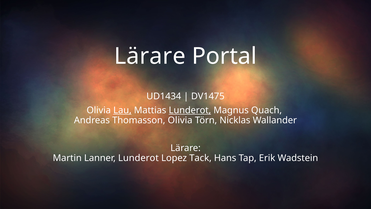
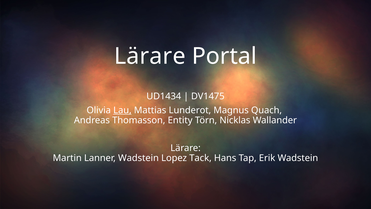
Lunderot at (190, 110) underline: present -> none
Thomasson Olivia: Olivia -> Entity
Lanner Lunderot: Lunderot -> Wadstein
